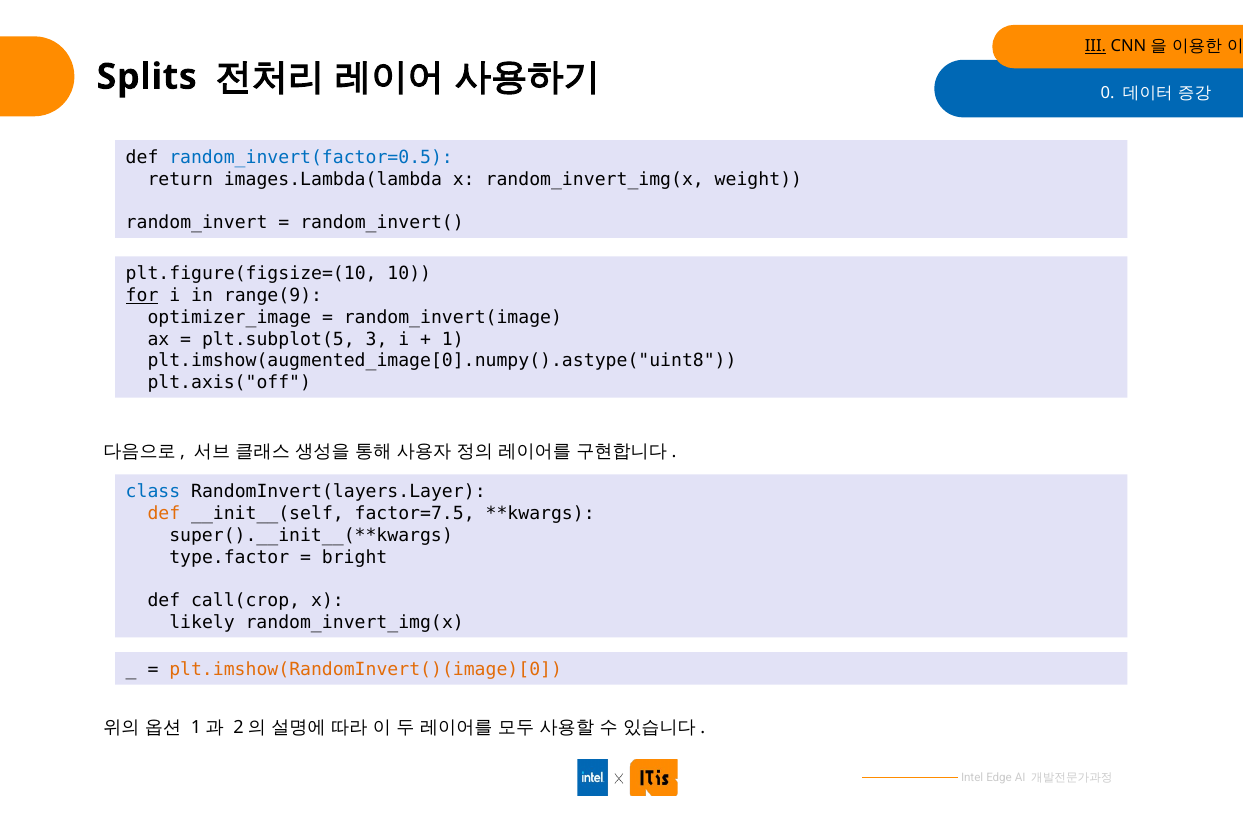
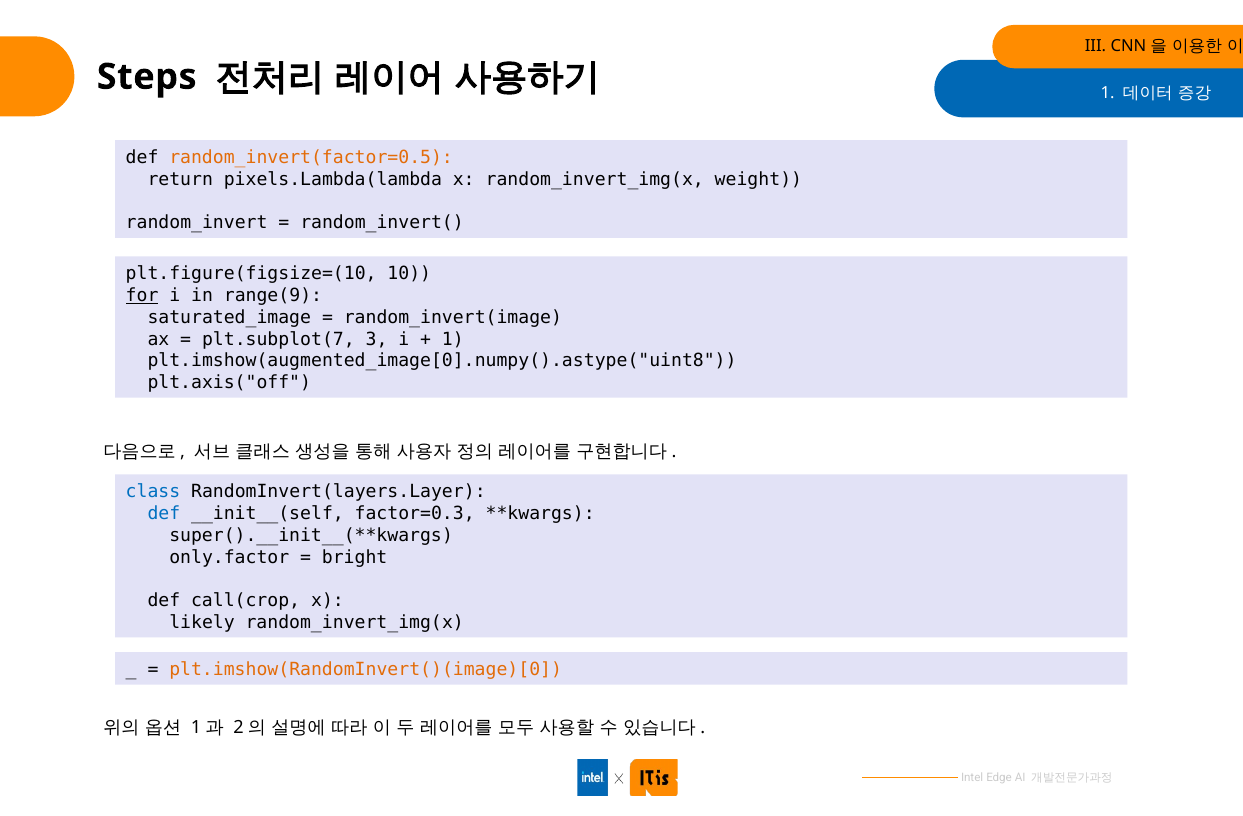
III underline: present -> none
Splits: Splits -> Steps
0 at (1108, 94): 0 -> 1
random_invert(factor=0.5 colour: blue -> orange
images.Lambda(lambda: images.Lambda(lambda -> pixels.Lambda(lambda
optimizer_image: optimizer_image -> saturated_image
plt.subplot(5: plt.subplot(5 -> plt.subplot(7
def at (164, 514) colour: orange -> blue
factor=7.5: factor=7.5 -> factor=0.3
type.factor: type.factor -> only.factor
